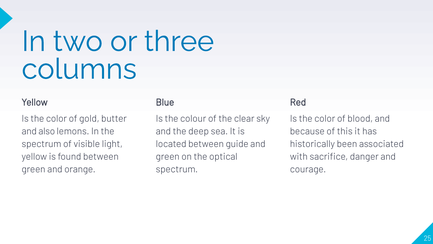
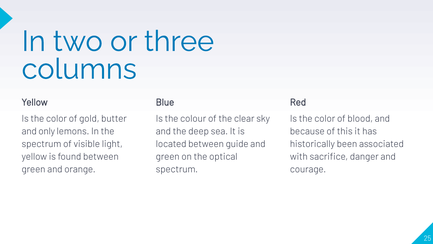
also: also -> only
